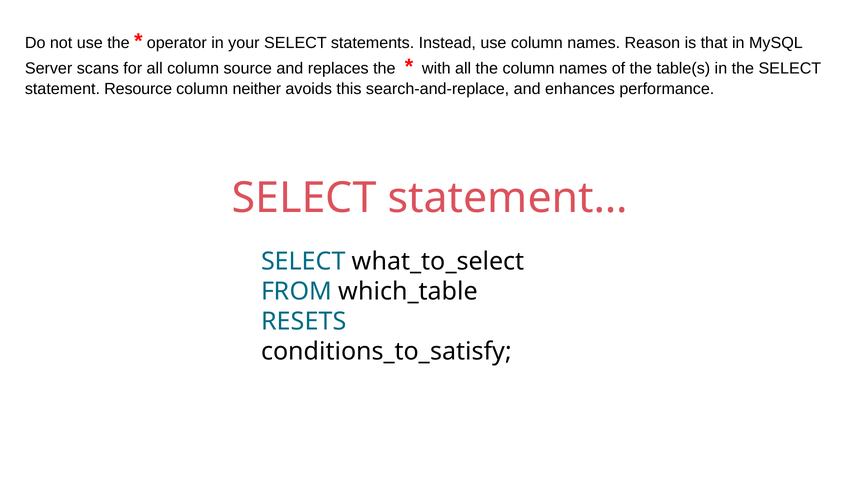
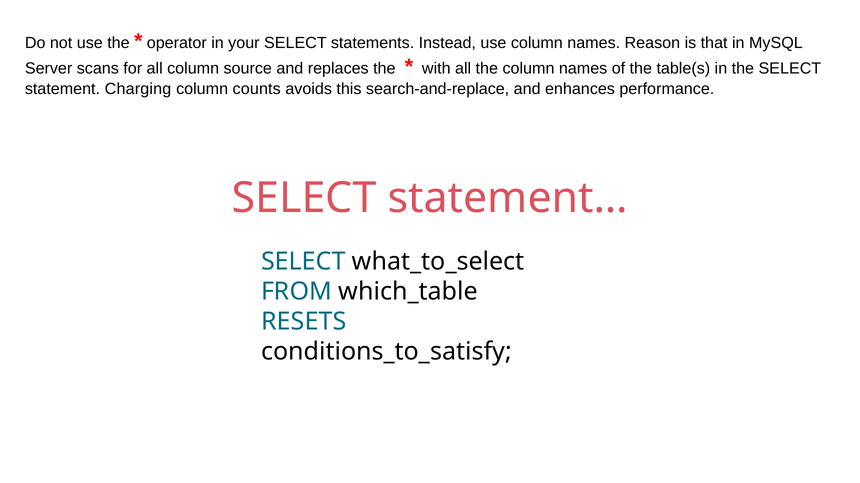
Resource: Resource -> Charging
neither: neither -> counts
